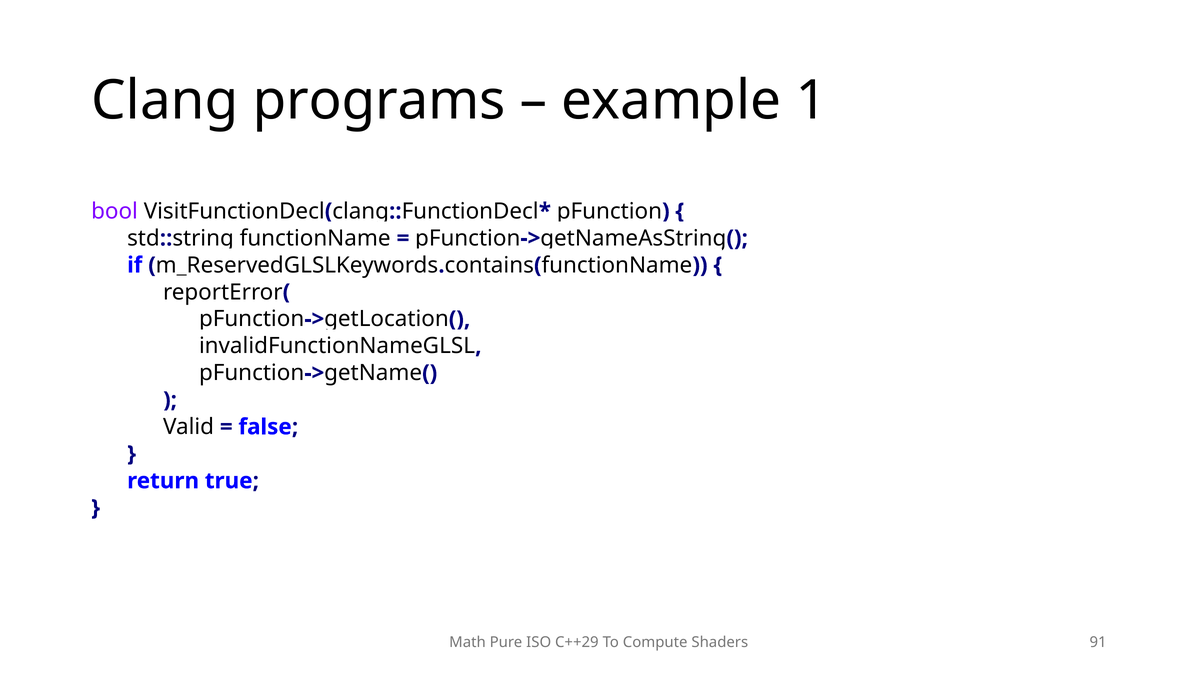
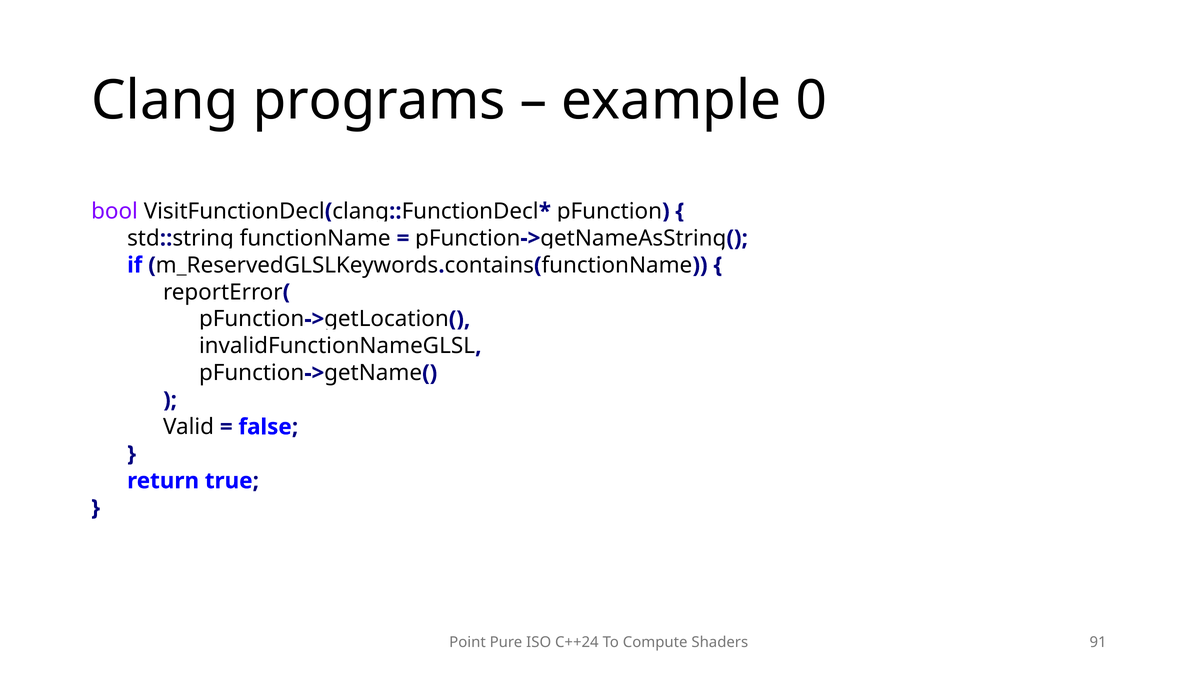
1: 1 -> 0
Math: Math -> Point
C++29: C++29 -> C++24
